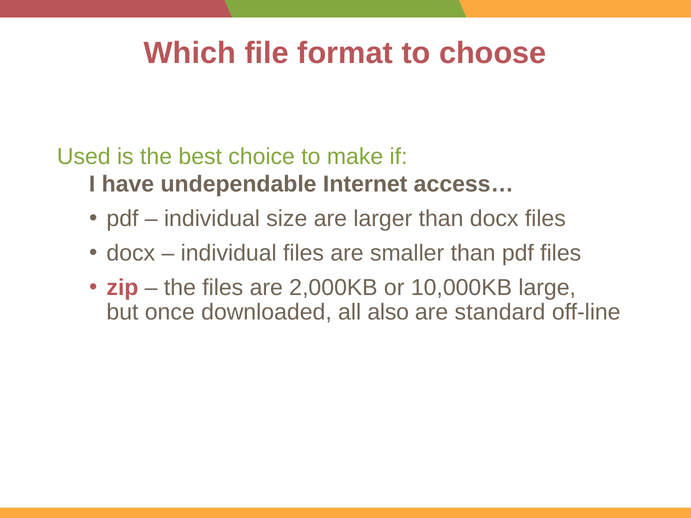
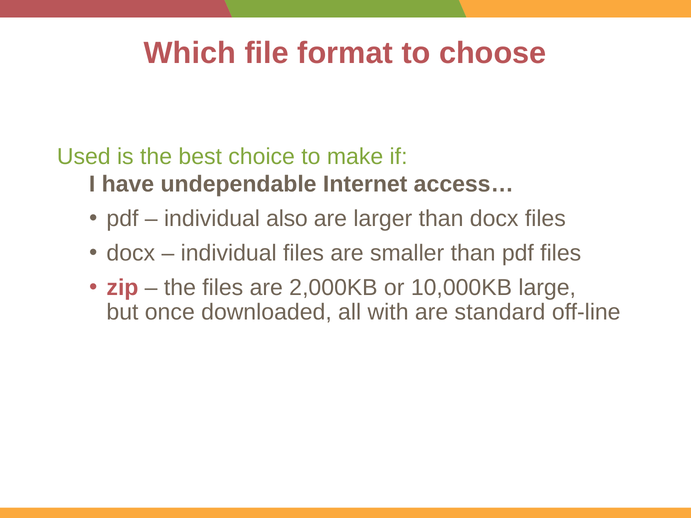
size: size -> also
also: also -> with
